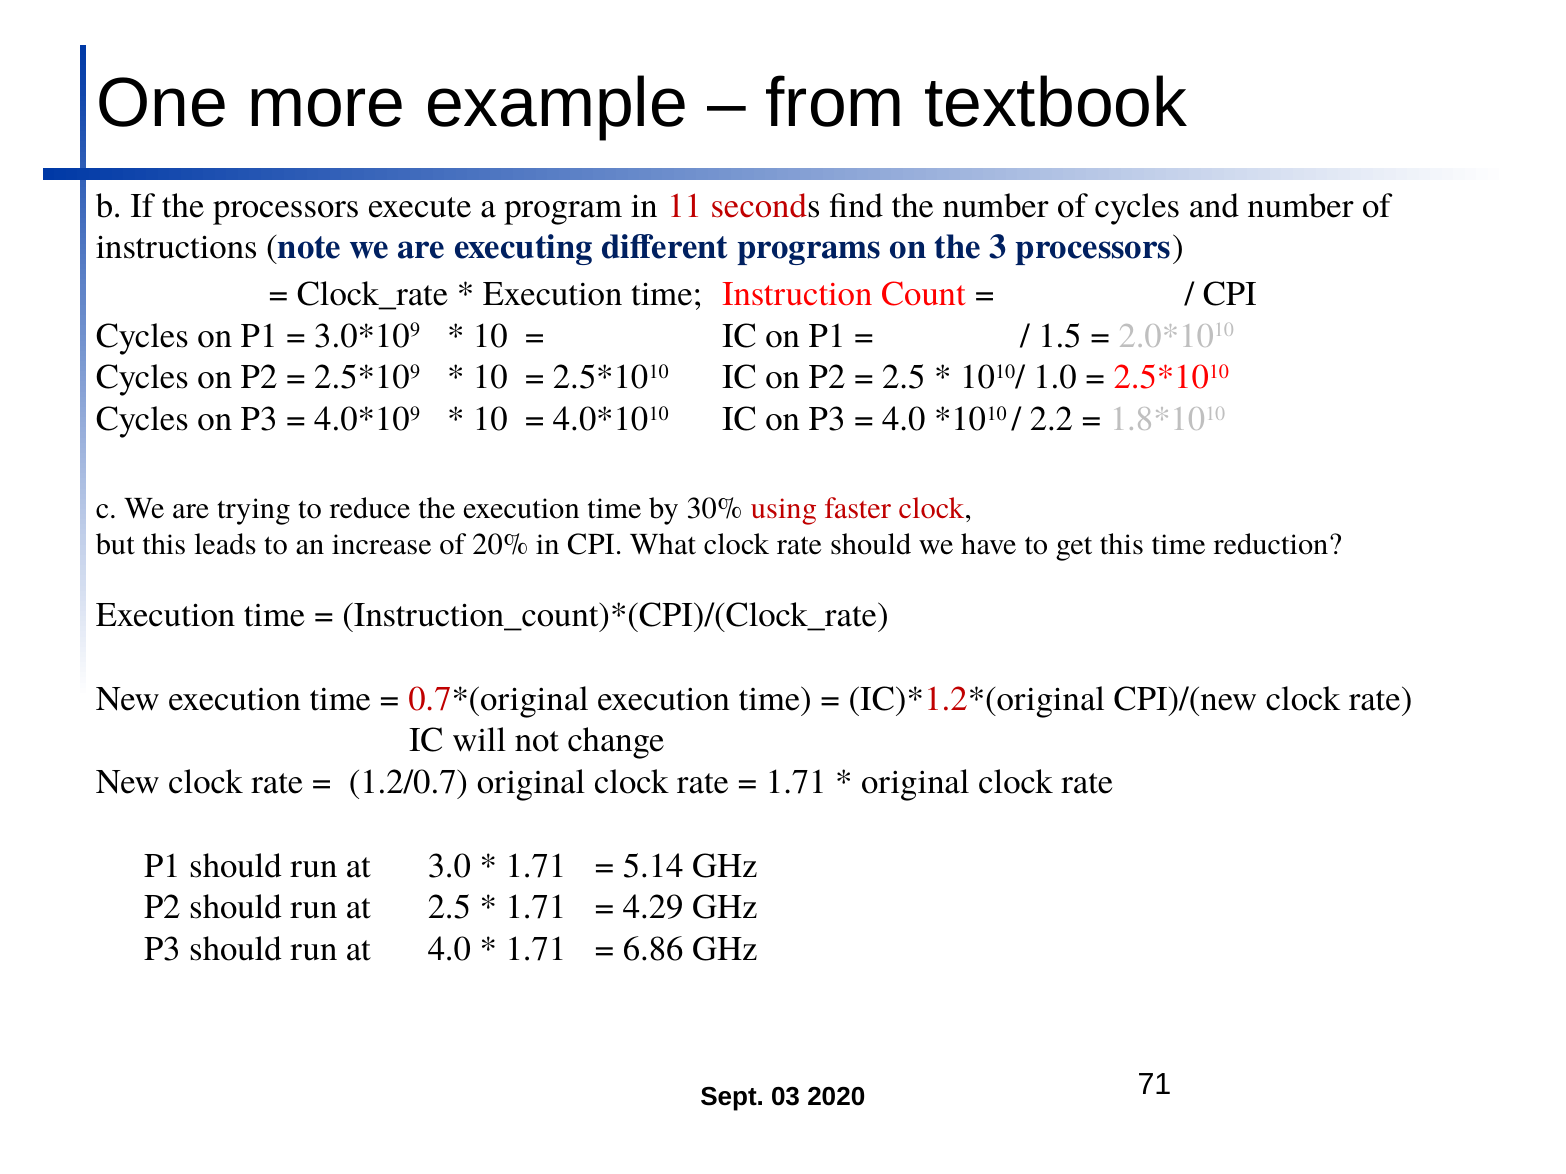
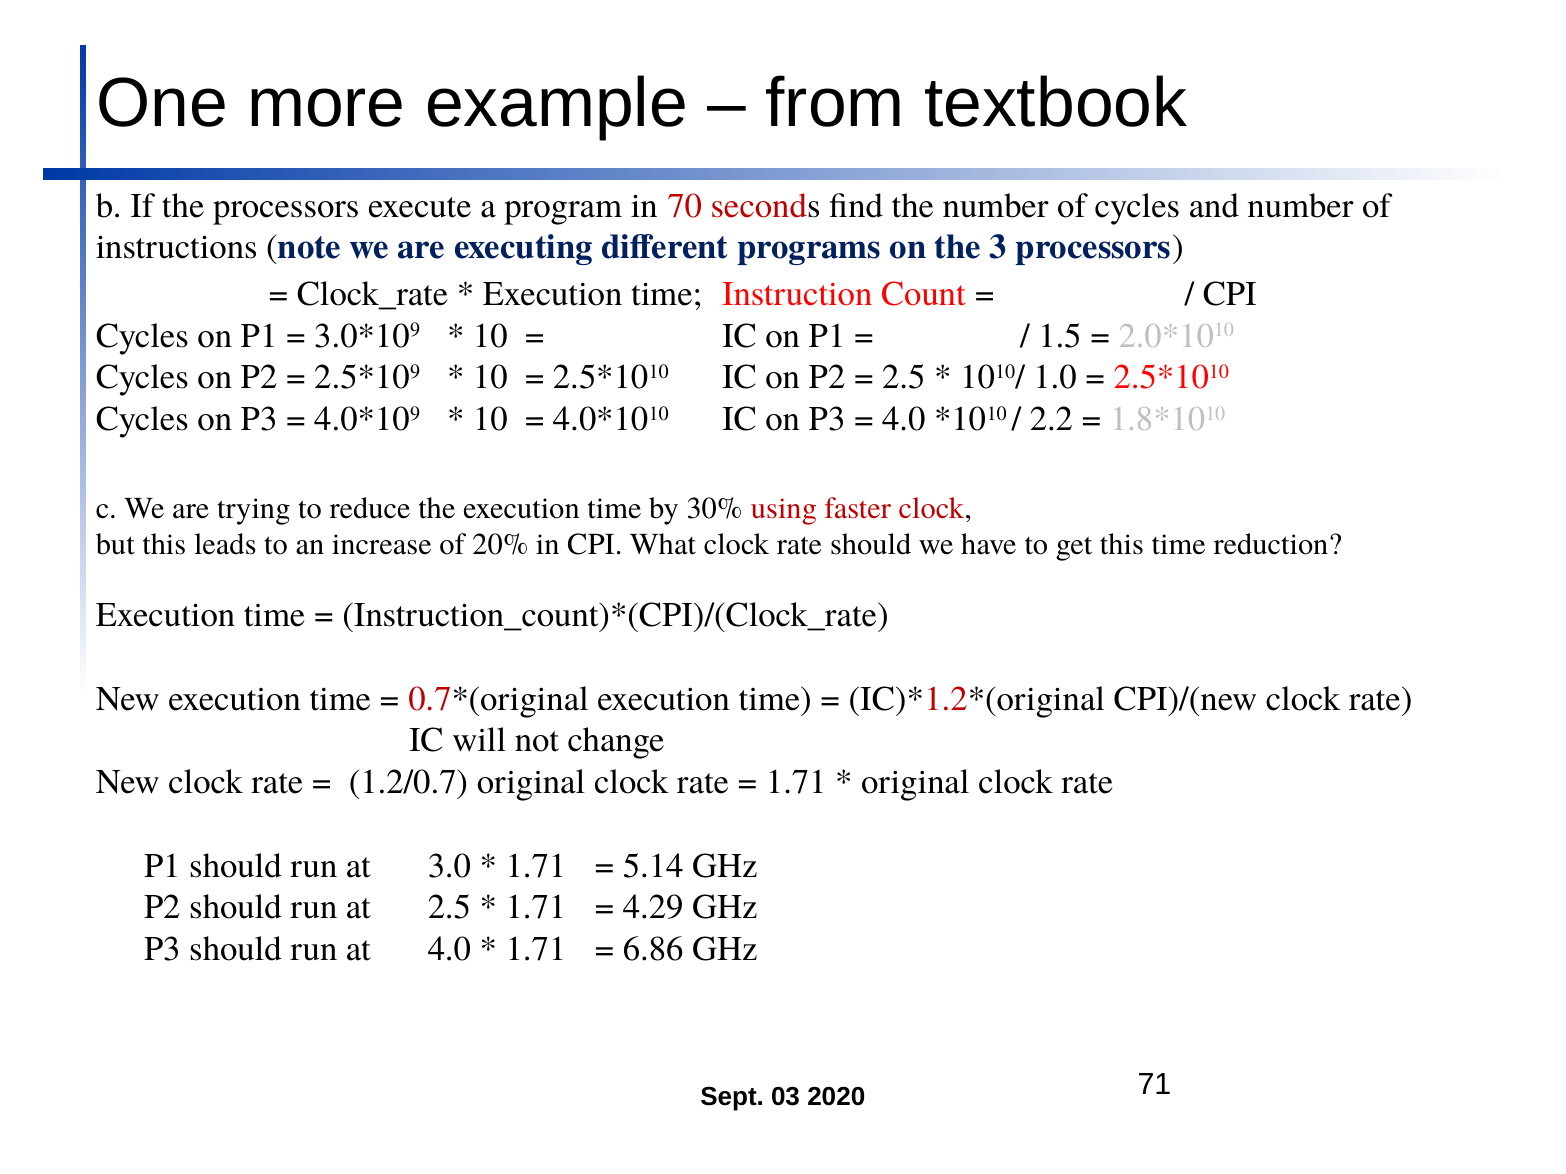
11: 11 -> 70
